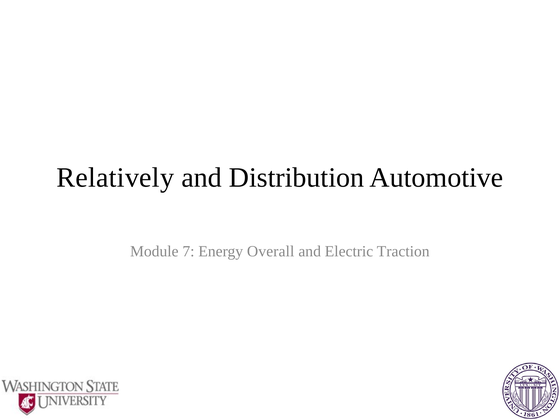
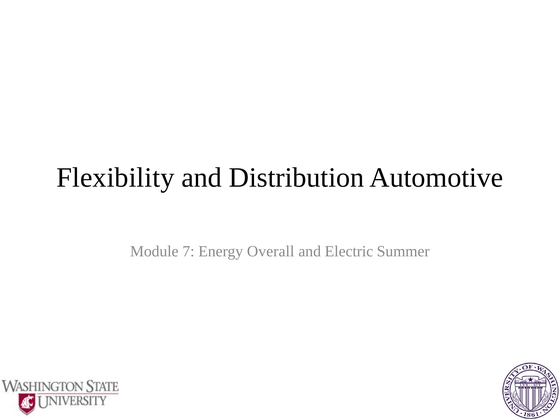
Relatively: Relatively -> Flexibility
Traction: Traction -> Summer
